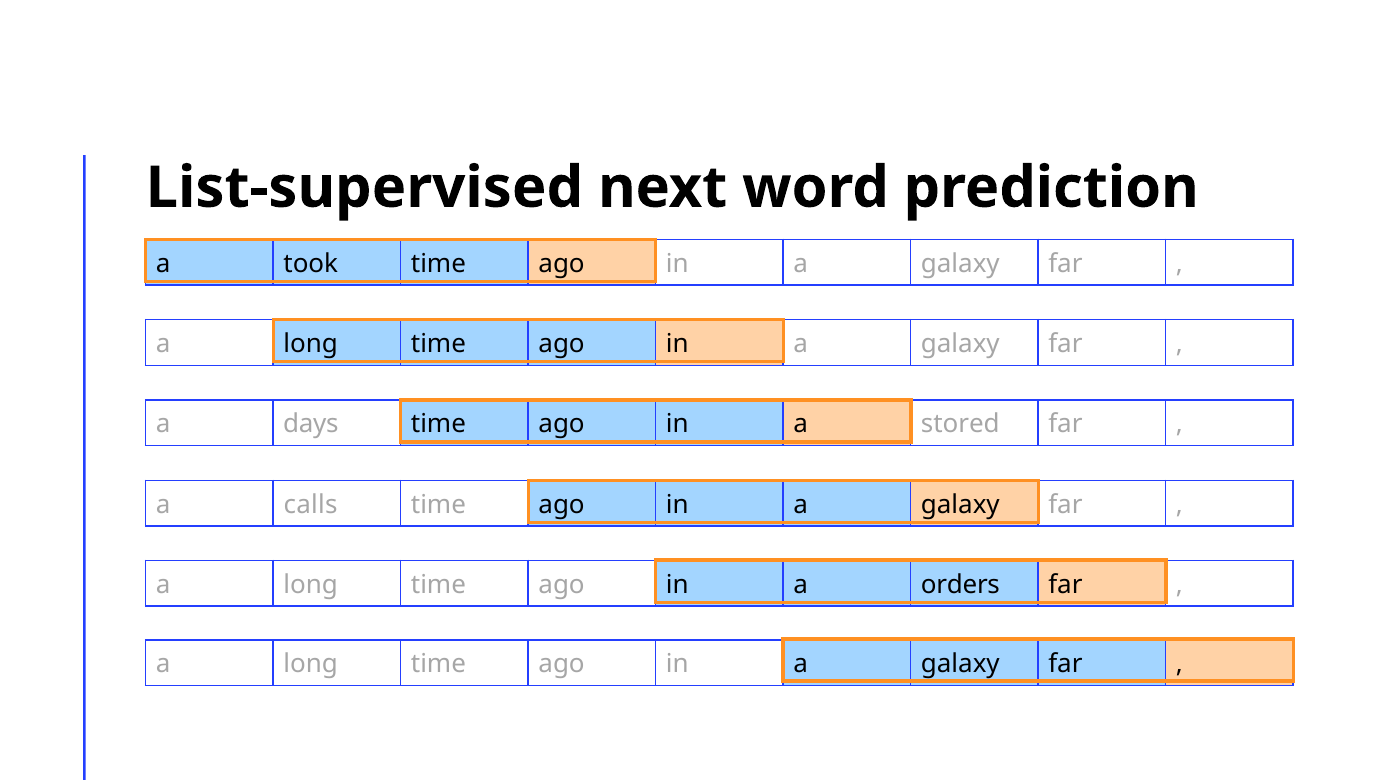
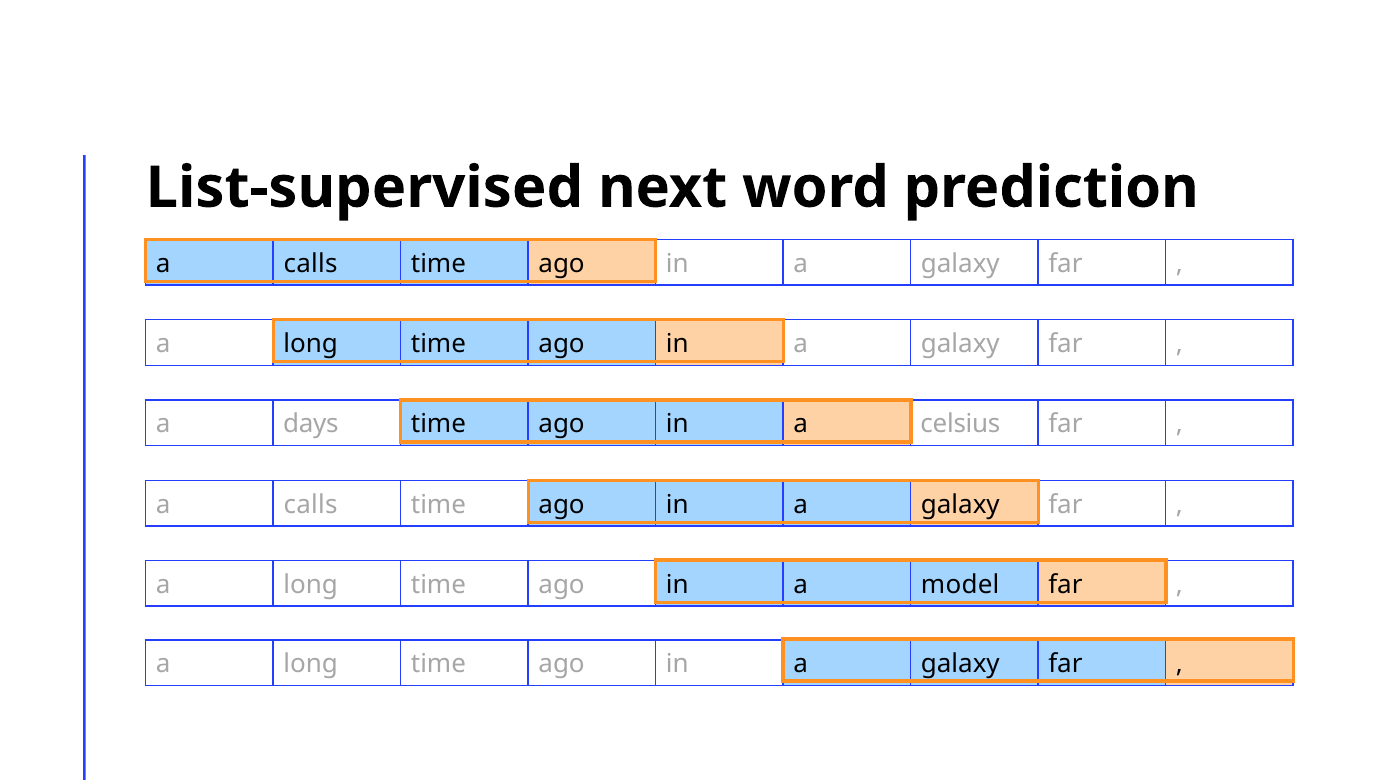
took at (311, 264): took -> calls
stored: stored -> celsius
orders: orders -> model
